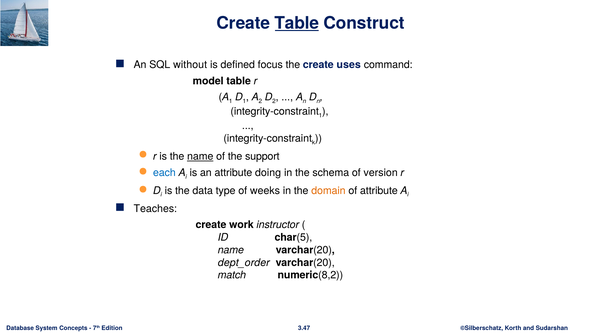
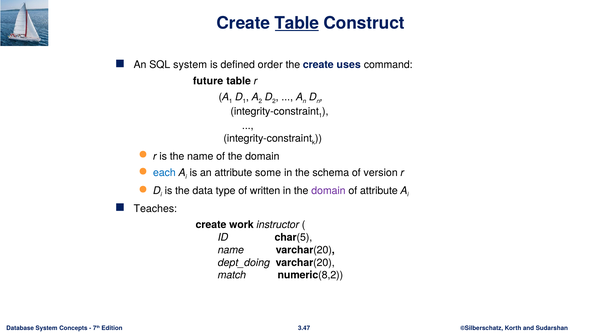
SQL without: without -> system
focus: focus -> order
model: model -> future
name at (200, 156) underline: present -> none
of the support: support -> domain
doing: doing -> some
weeks: weeks -> written
domain at (328, 190) colour: orange -> purple
dept_order: dept_order -> dept_doing
